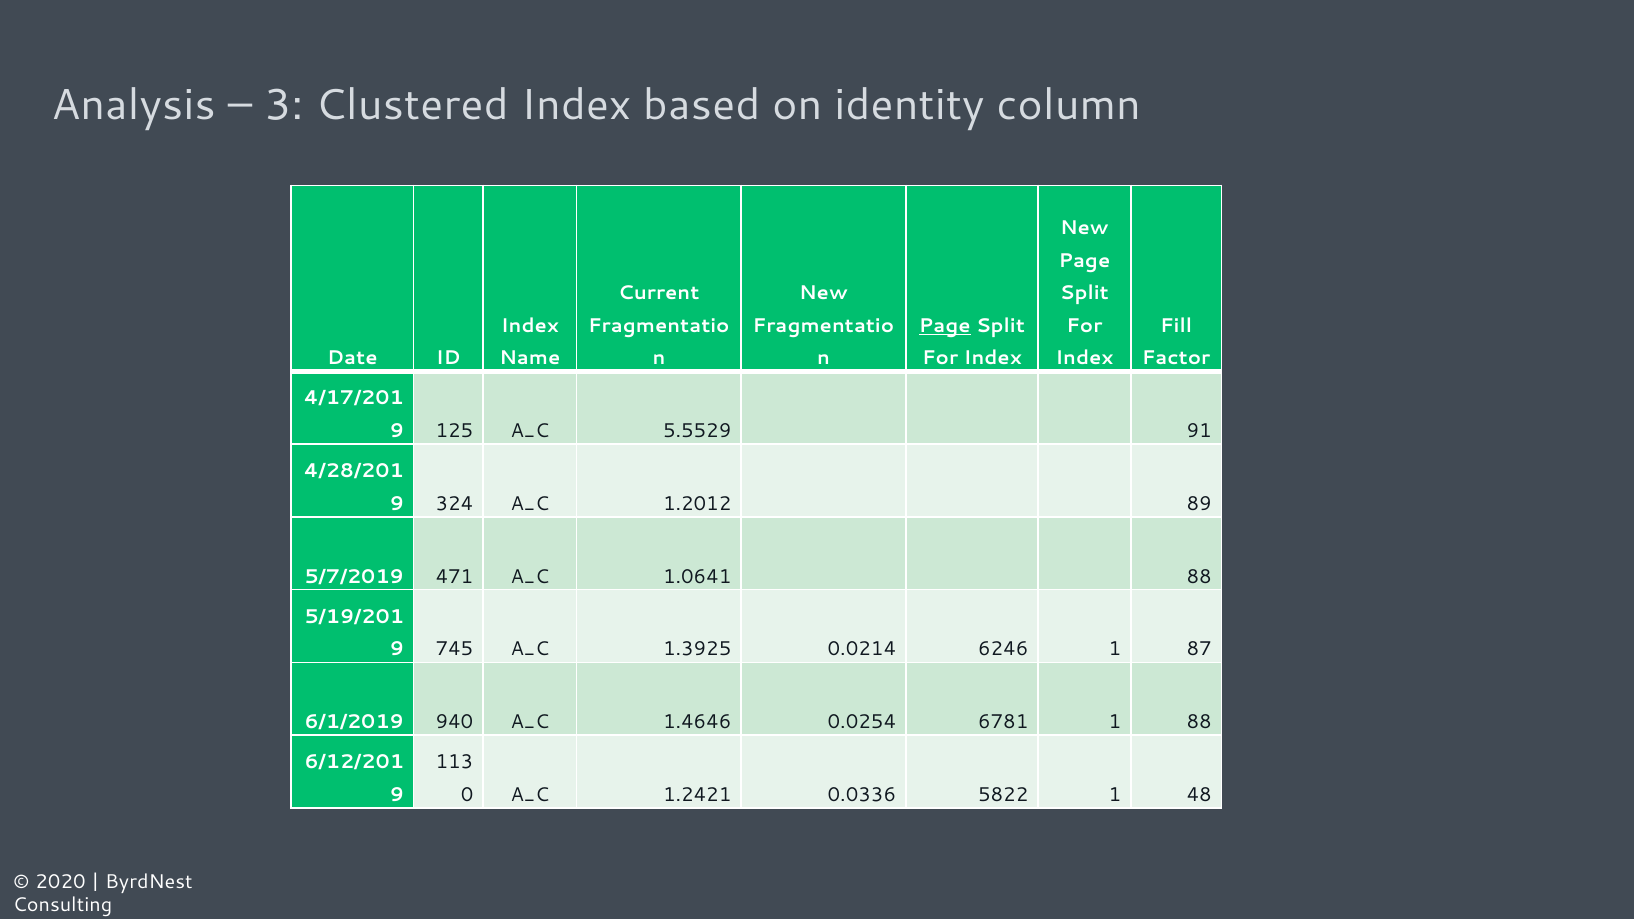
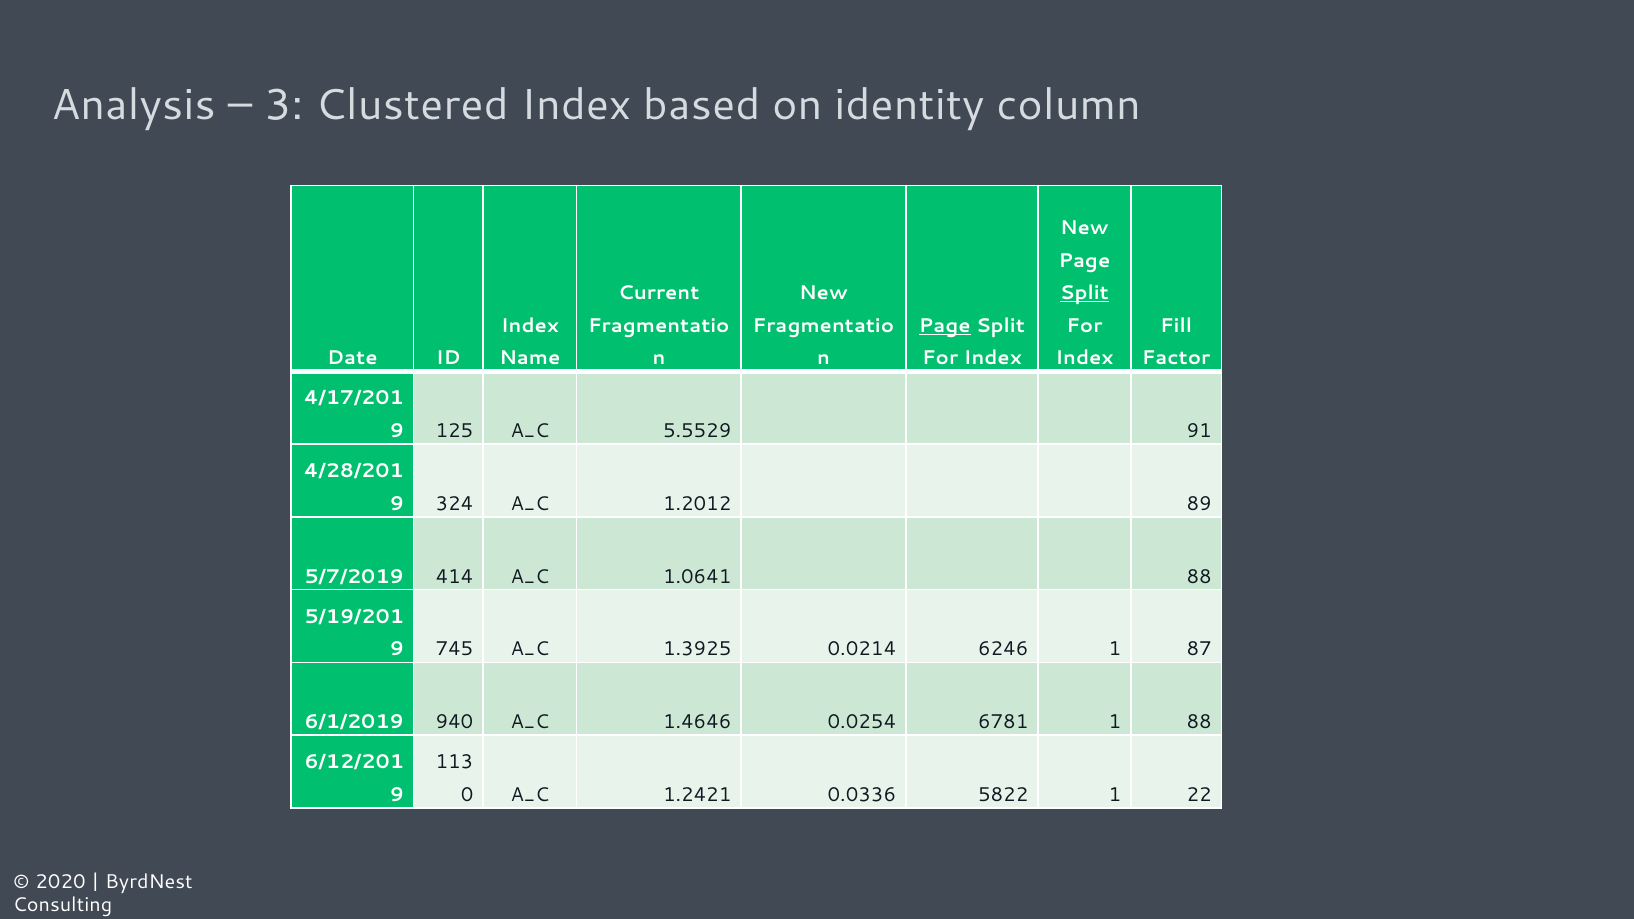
Split at (1084, 293) underline: none -> present
471: 471 -> 414
48: 48 -> 22
